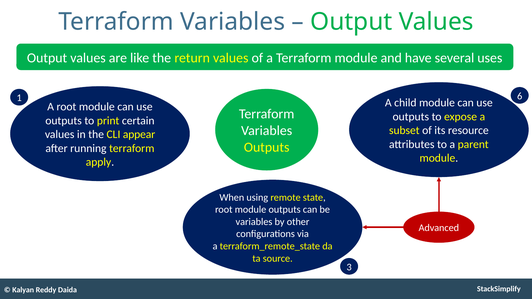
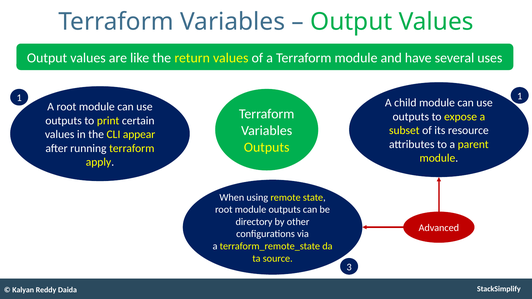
1 6: 6 -> 1
variables at (254, 222): variables -> directory
